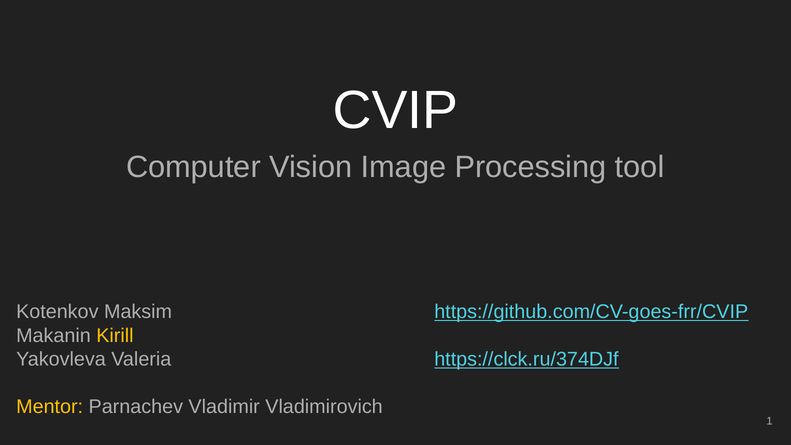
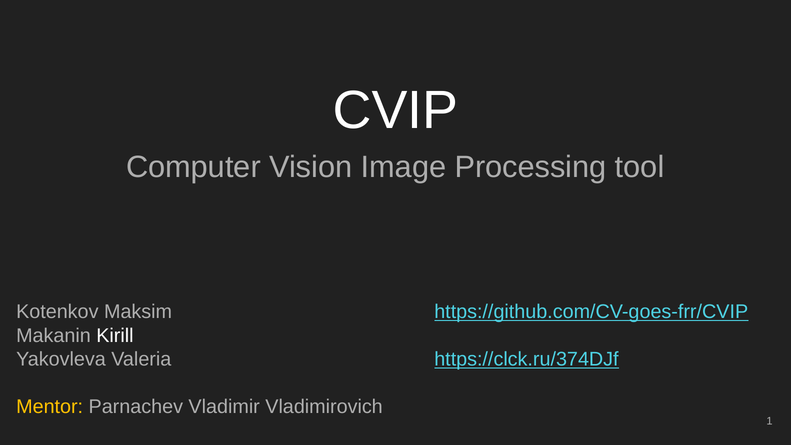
Kirill colour: yellow -> white
